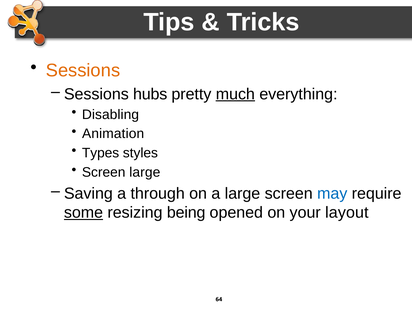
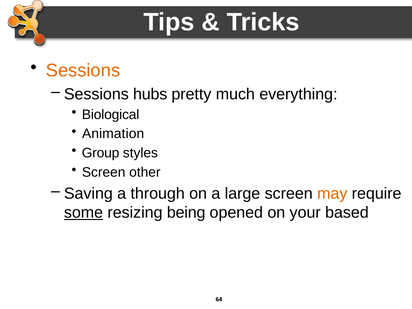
much underline: present -> none
Disabling: Disabling -> Biological
Types: Types -> Group
Screen large: large -> other
may colour: blue -> orange
layout: layout -> based
